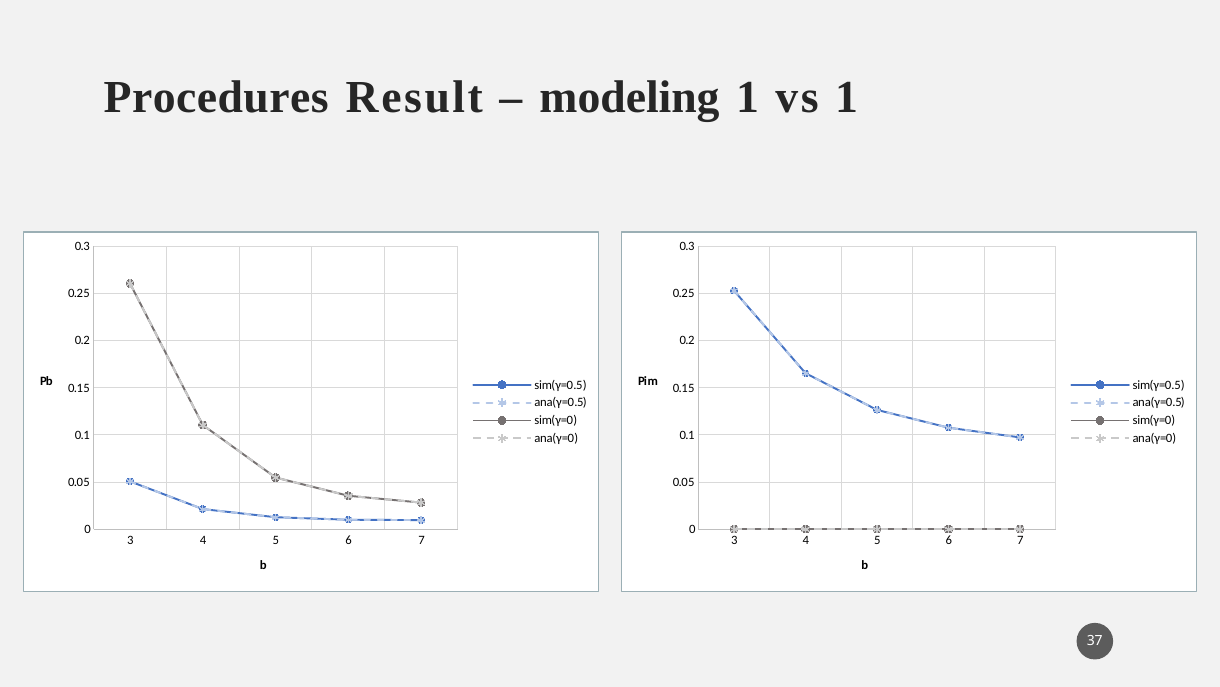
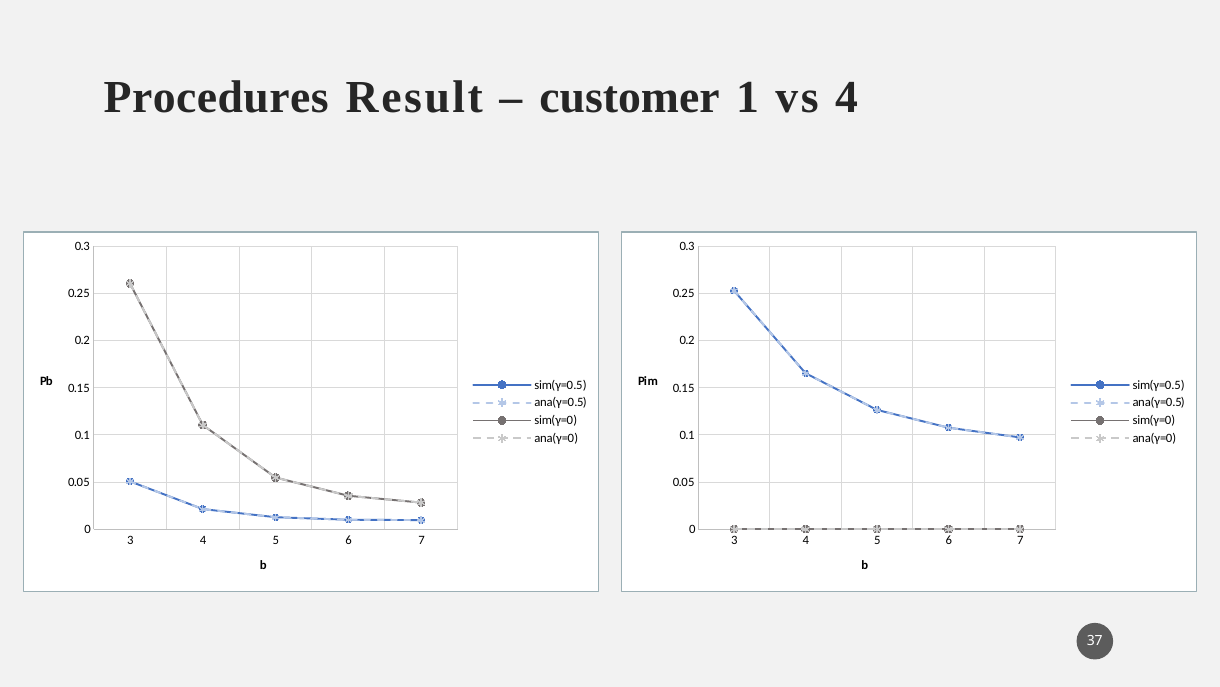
modeling: modeling -> customer
vs 1: 1 -> 4
